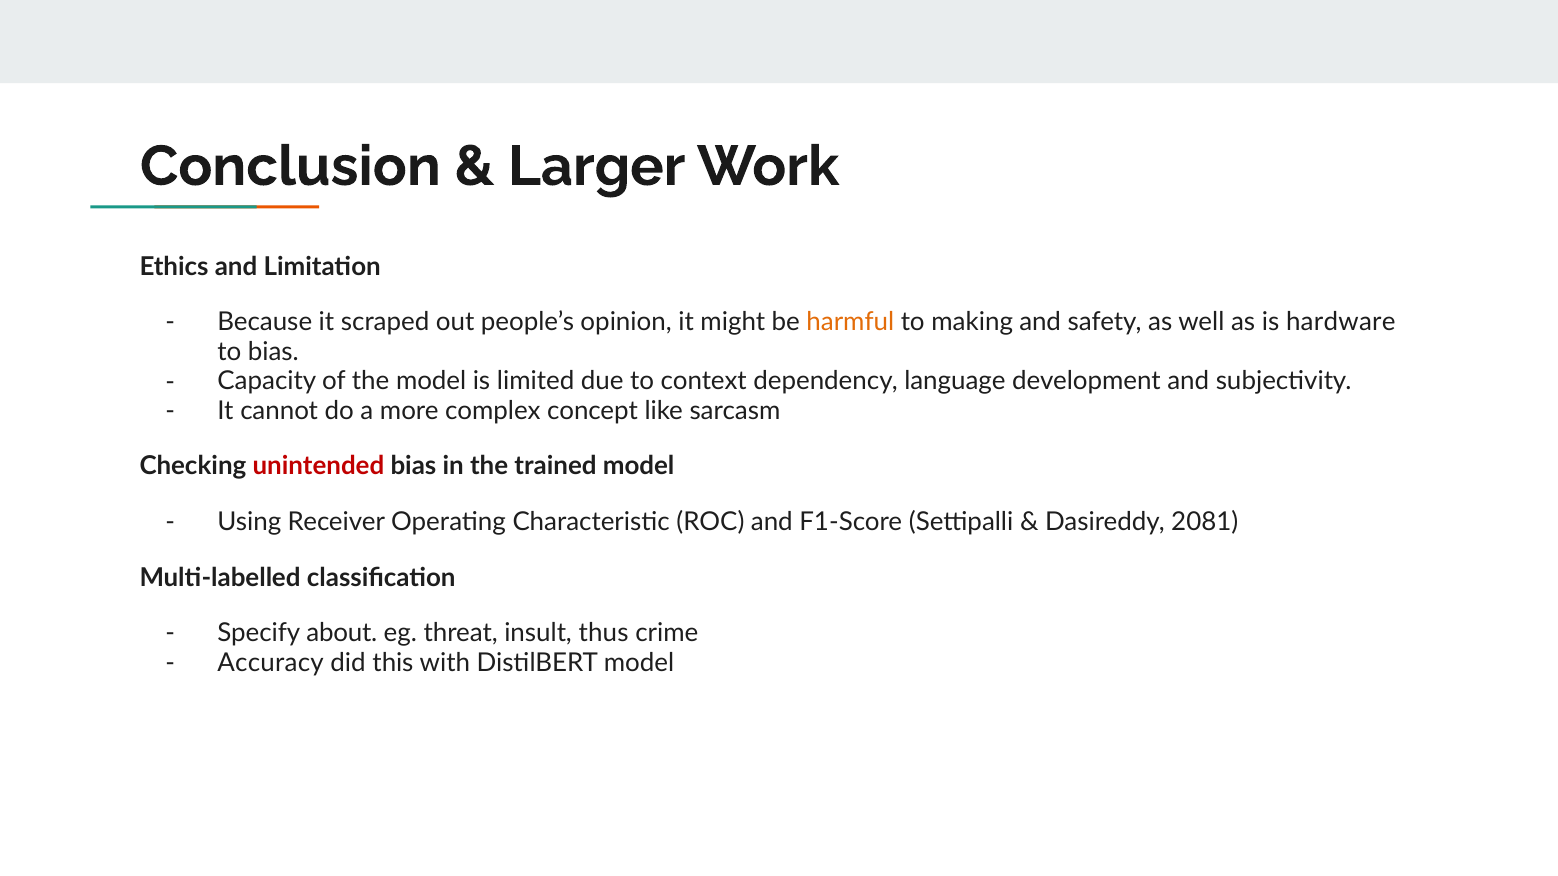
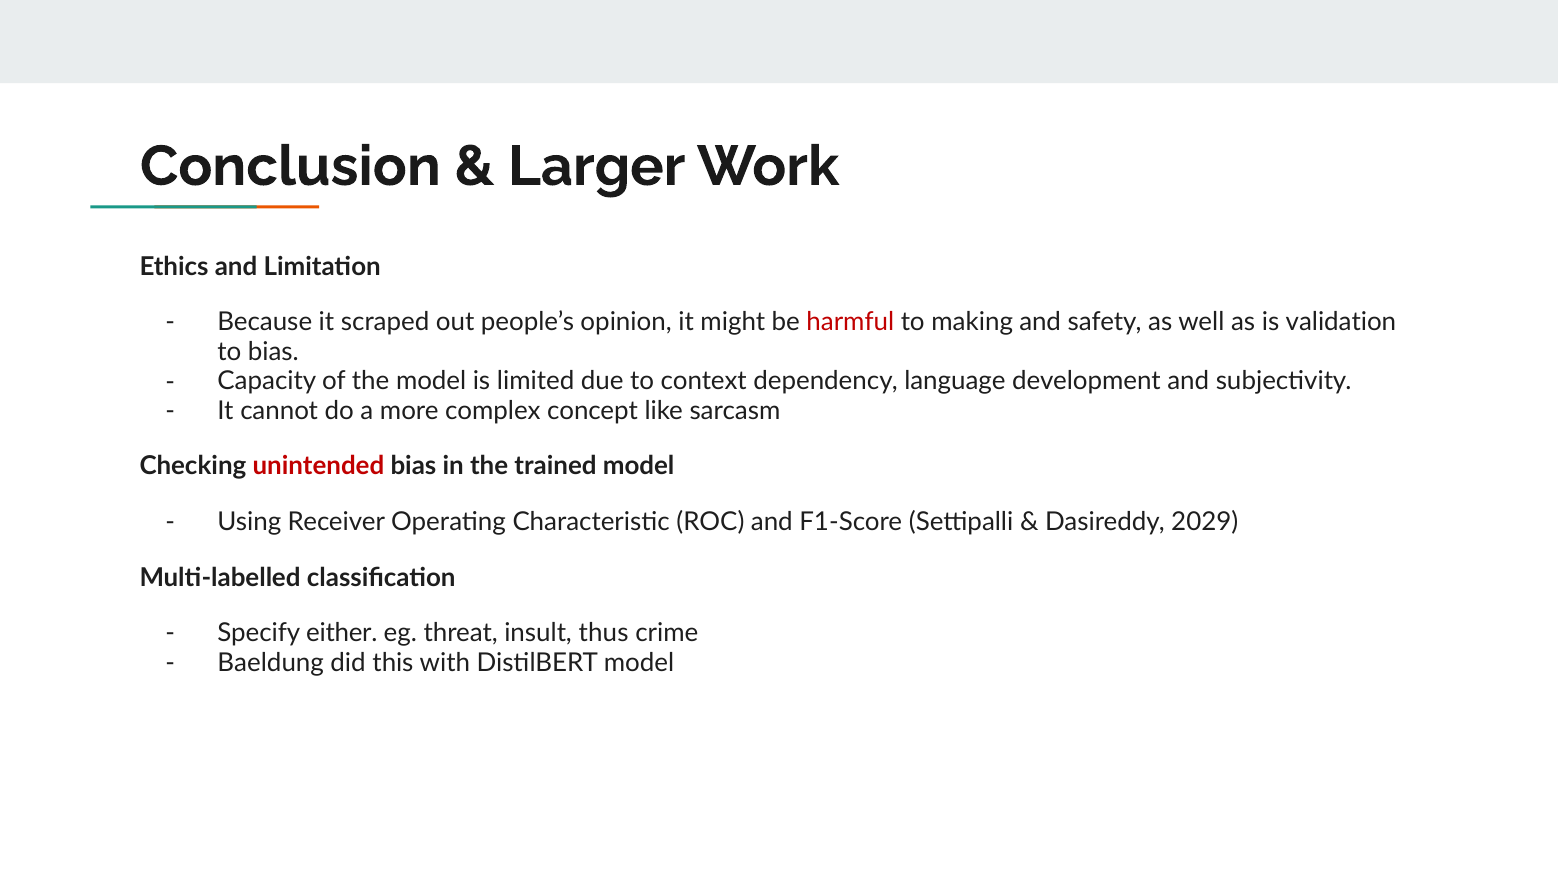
harmful colour: orange -> red
hardware: hardware -> validation
2081: 2081 -> 2029
about: about -> either
Accuracy: Accuracy -> Baeldung
